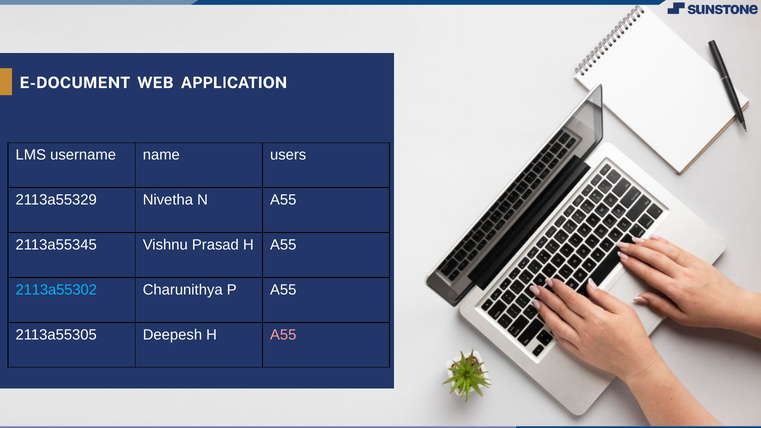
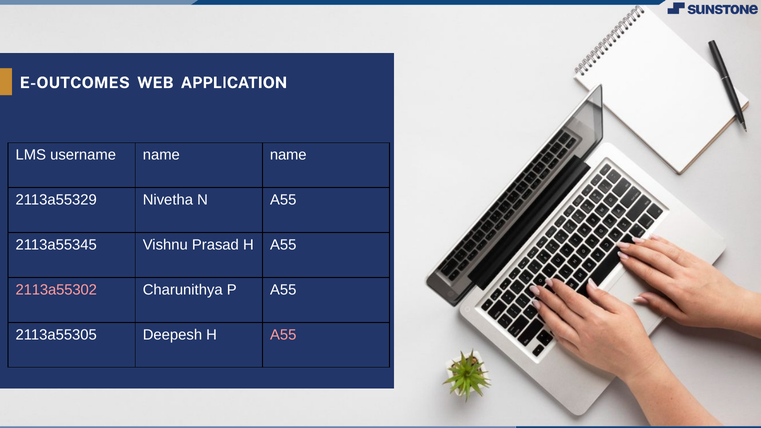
E-DOCUMENT: E-DOCUMENT -> E-OUTCOMES
name users: users -> name
2113a55302 colour: light blue -> pink
